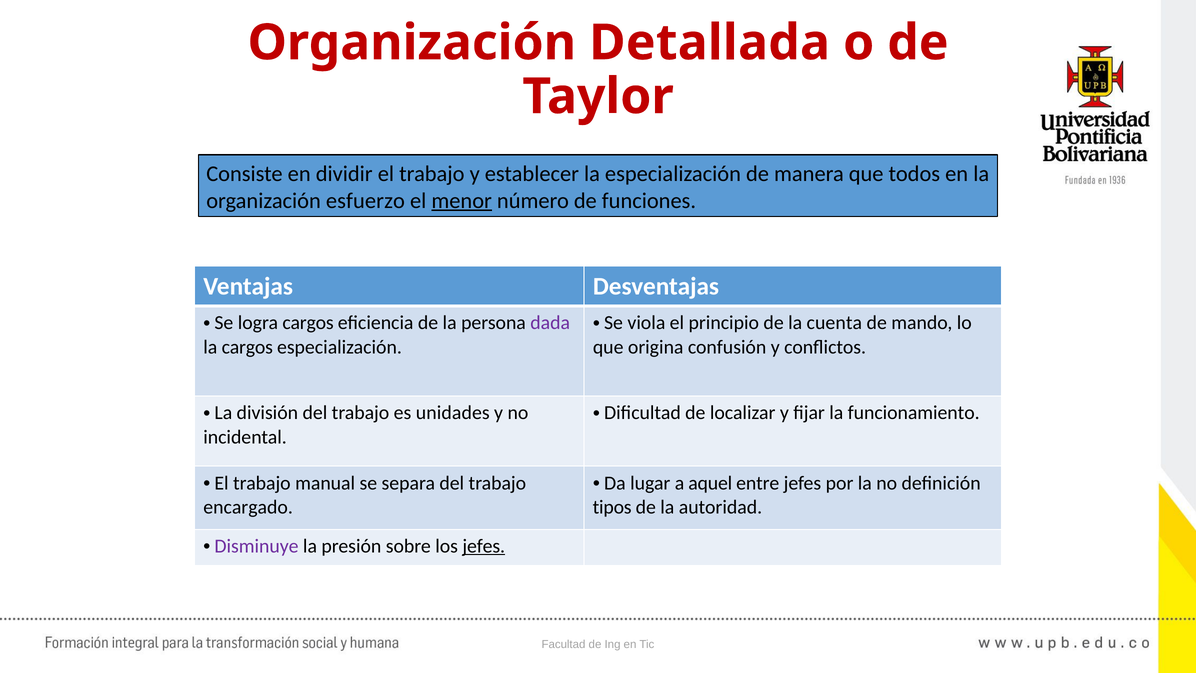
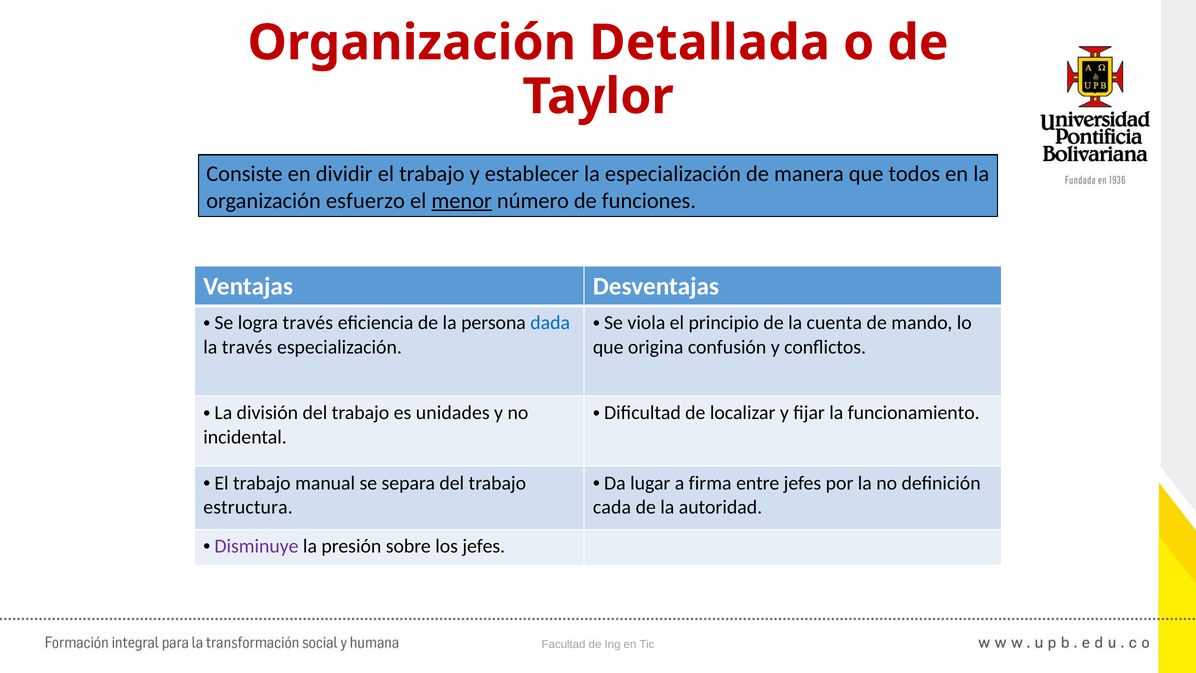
logra cargos: cargos -> través
dada colour: purple -> blue
la cargos: cargos -> través
aquel: aquel -> firma
encargado: encargado -> estructura
tipos: tipos -> cada
jefes at (484, 546) underline: present -> none
